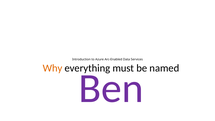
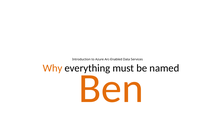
Ben colour: purple -> orange
